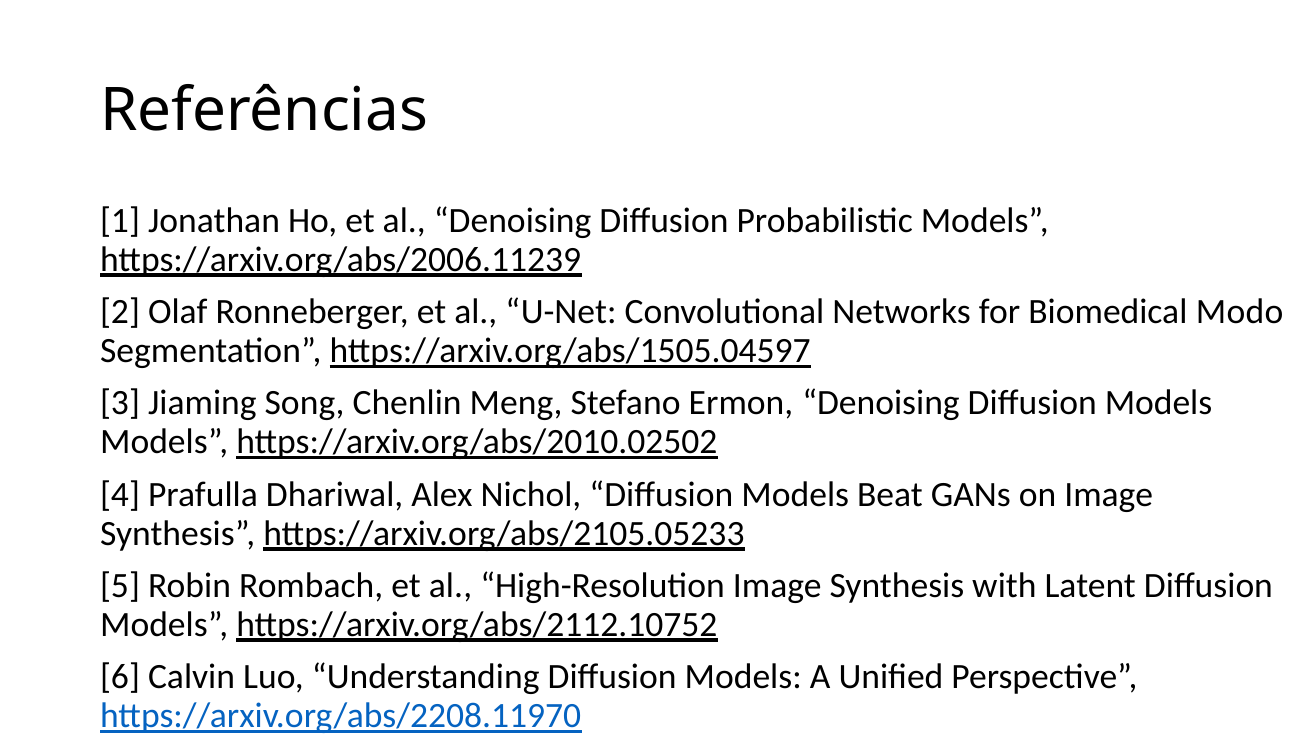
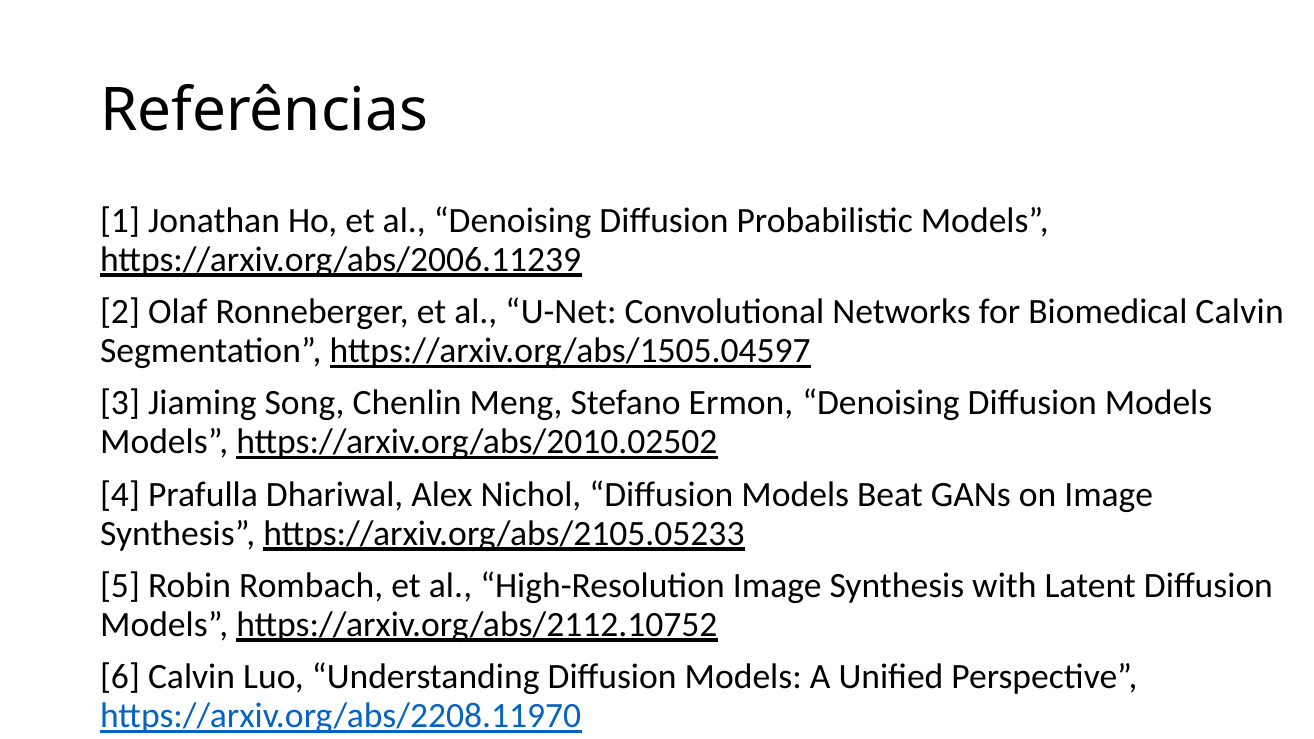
Biomedical Modo: Modo -> Calvin
